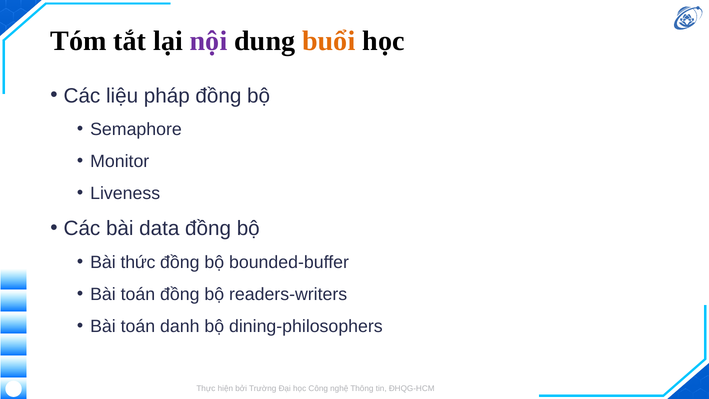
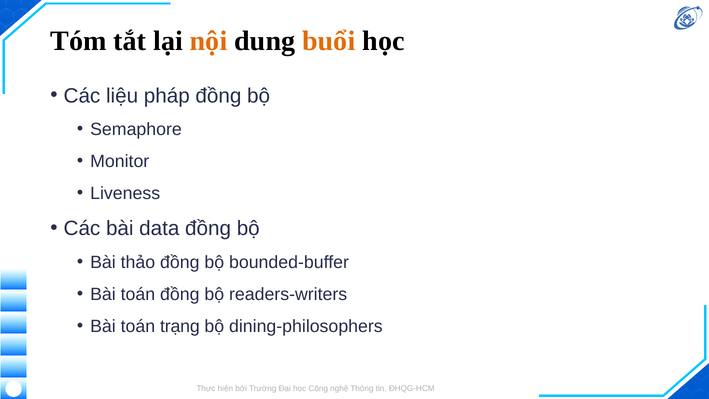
nội colour: purple -> orange
thức: thức -> thảo
danh: danh -> trạng
